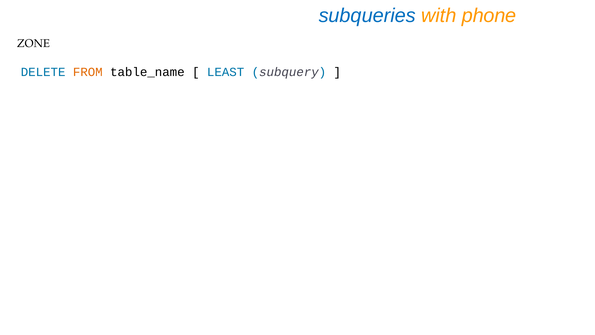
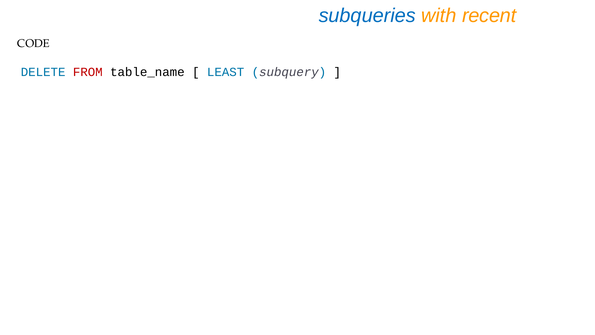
phone: phone -> recent
ZONE: ZONE -> CODE
FROM colour: orange -> red
